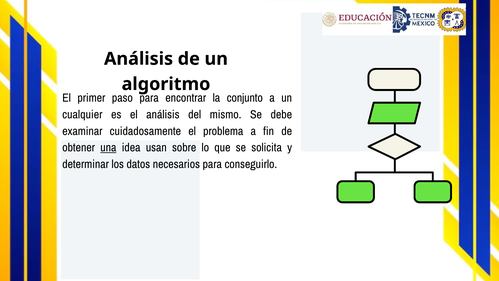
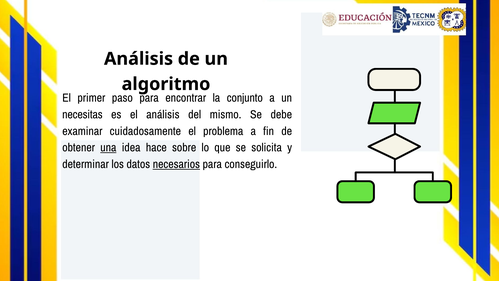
cualquier: cualquier -> necesitas
usan: usan -> hace
necesarios underline: none -> present
